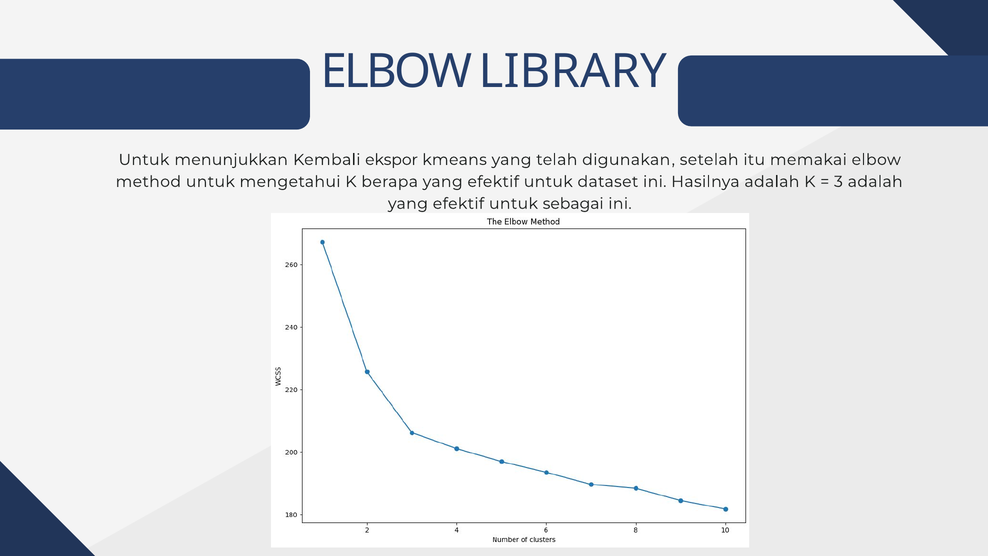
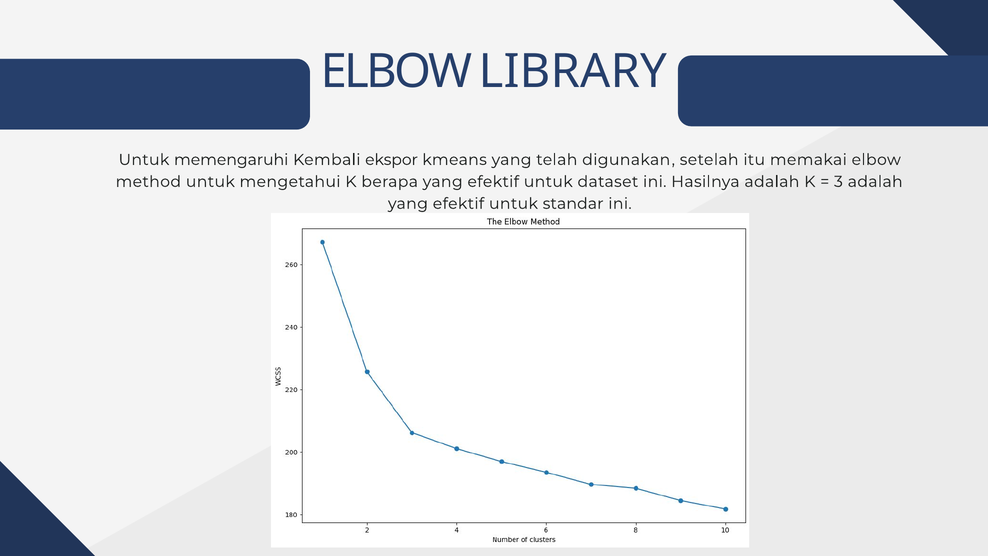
menunjukkan: menunjukkan -> memengaruhi
sebagai: sebagai -> standar
